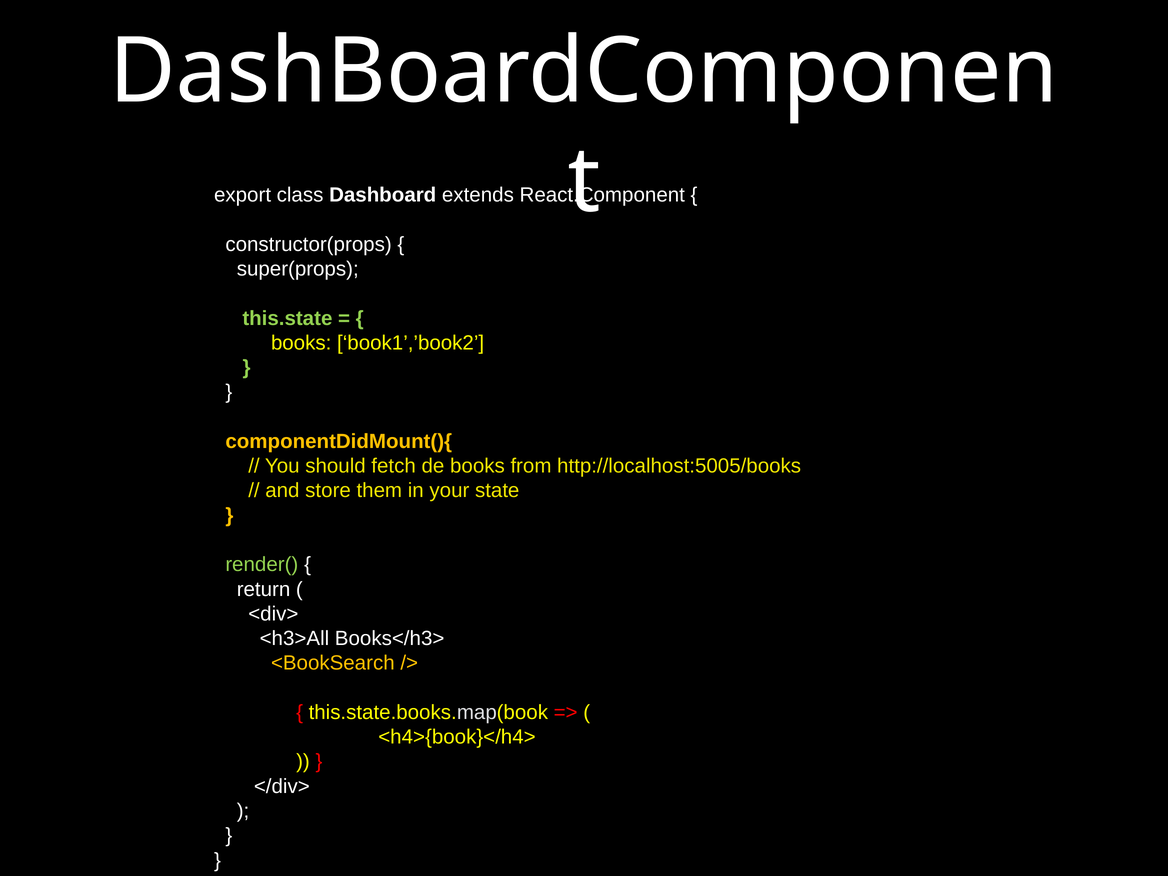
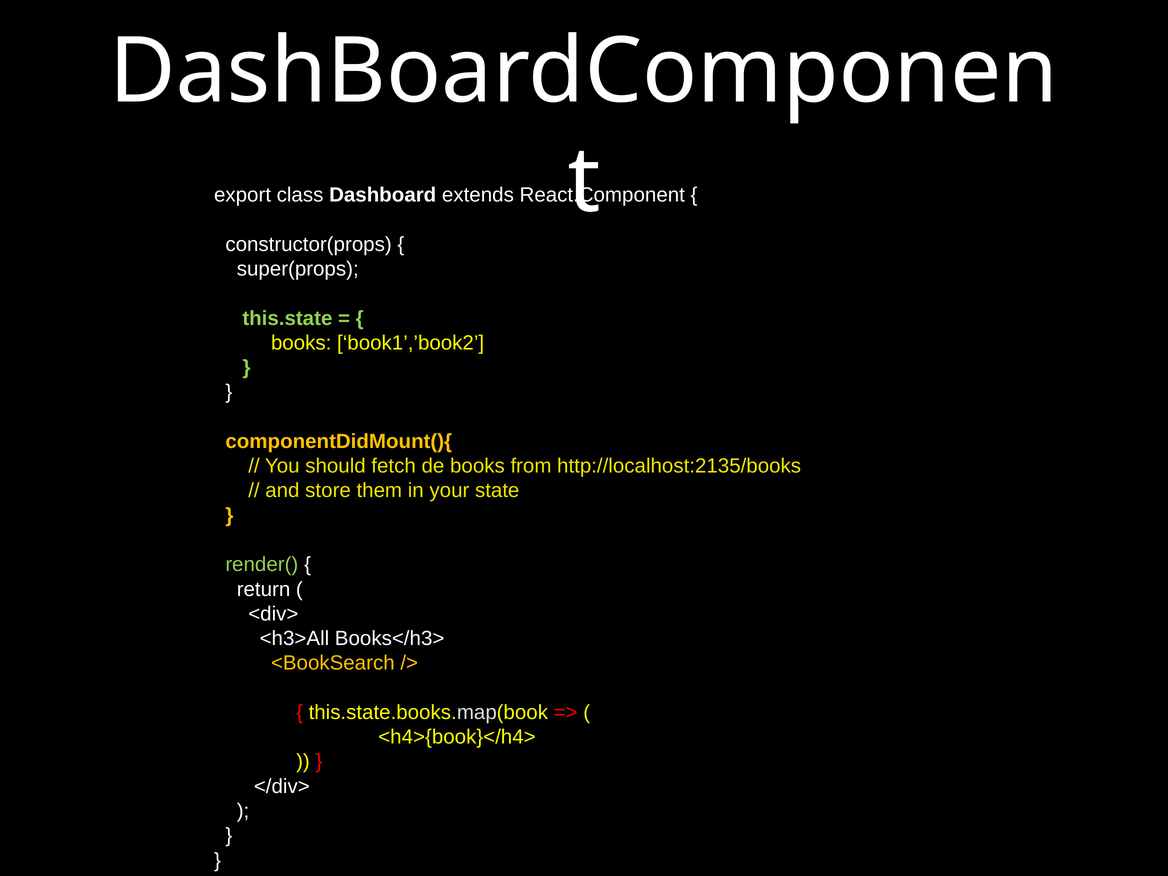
http://localhost:5005/books: http://localhost:5005/books -> http://localhost:2135/books
